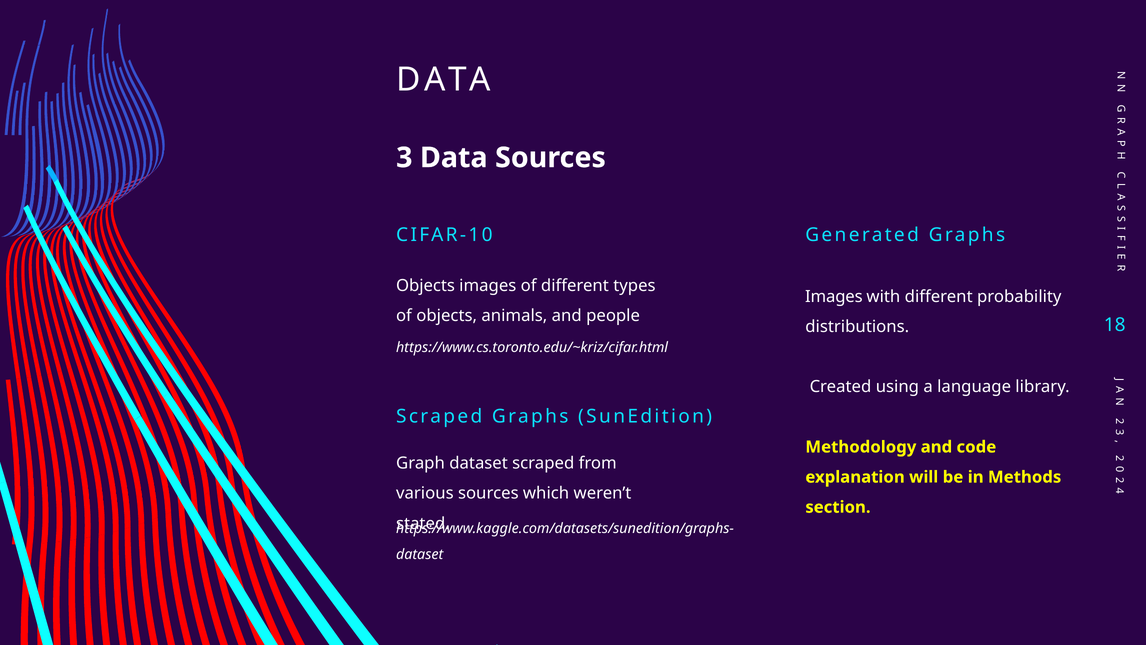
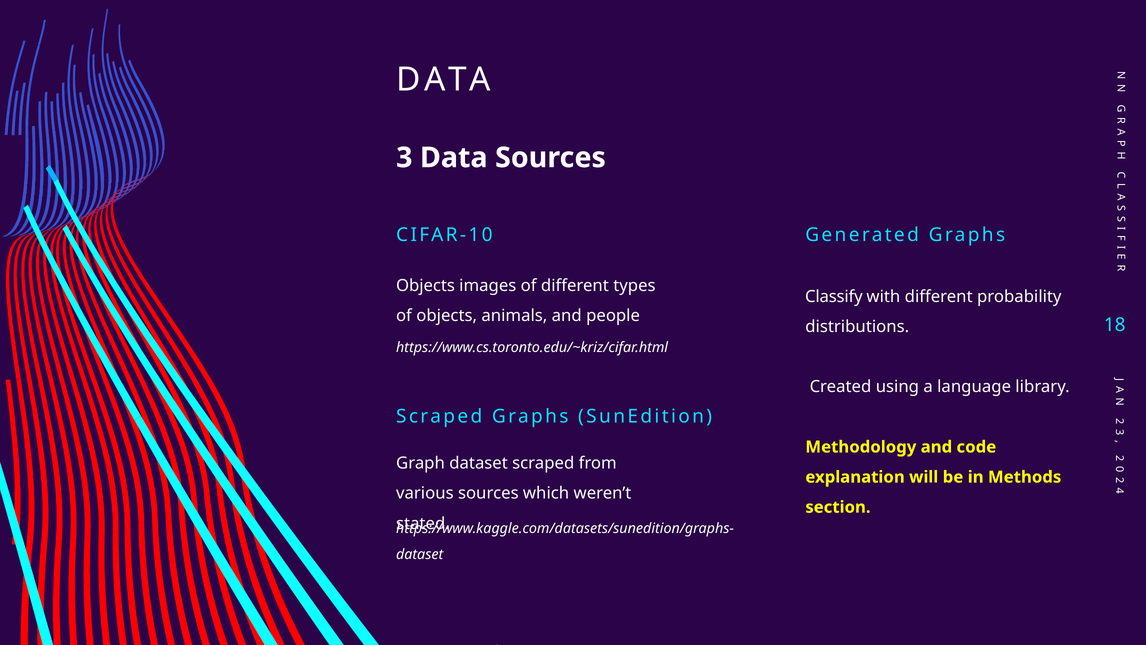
Images at (834, 296): Images -> Classify
